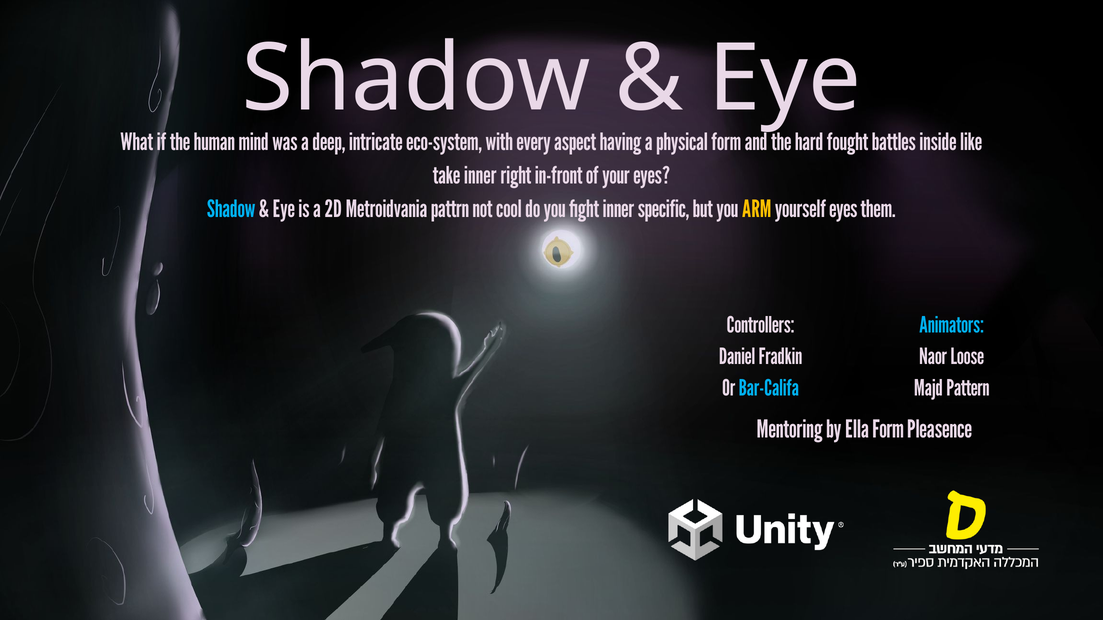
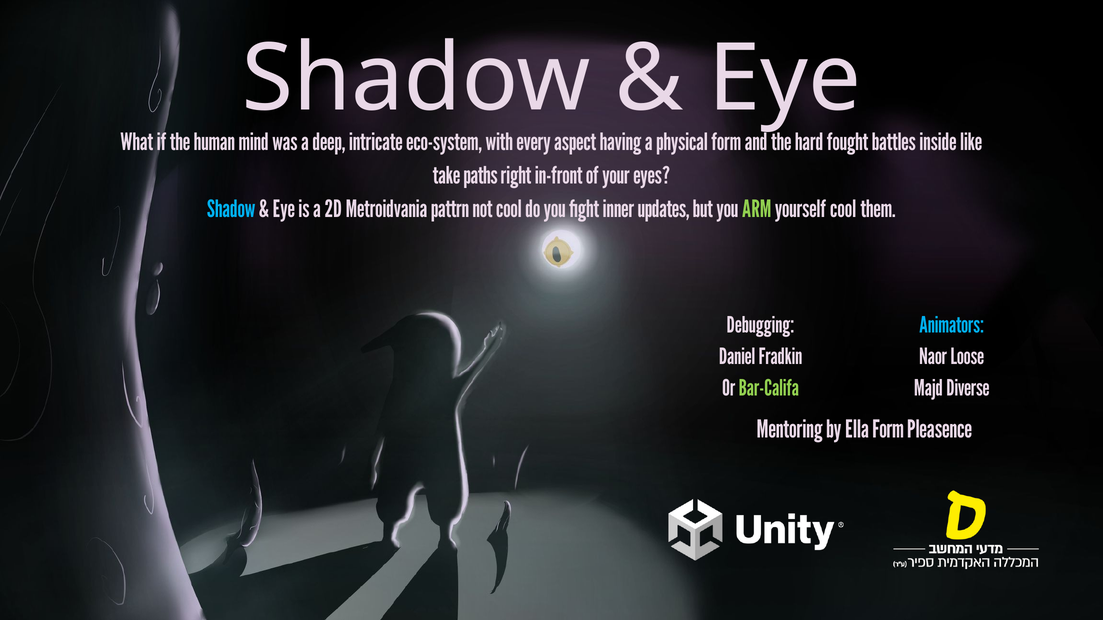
take inner: inner -> paths
specific: specific -> updates
ARM colour: yellow -> light green
yourself eyes: eyes -> cool
Controllers: Controllers -> Debugging
Bar-Califa colour: light blue -> light green
Pattern: Pattern -> Diverse
